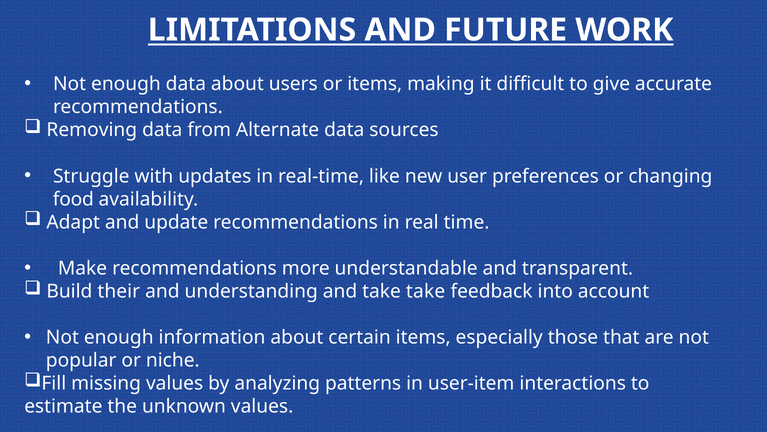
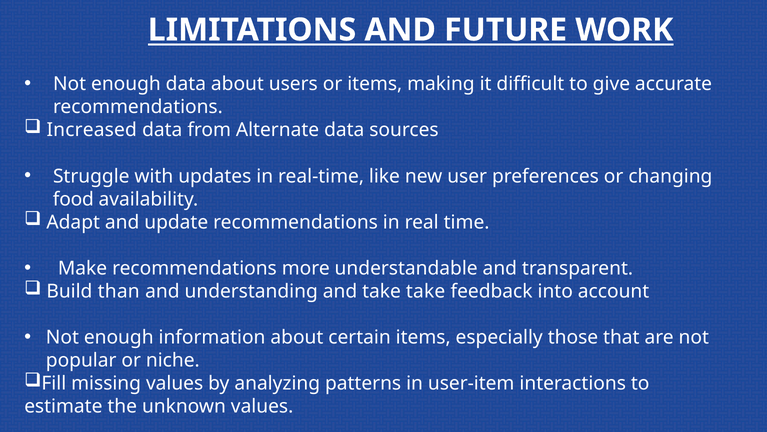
Removing: Removing -> Increased
their: their -> than
